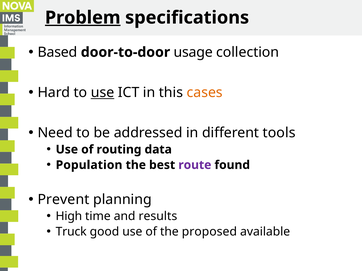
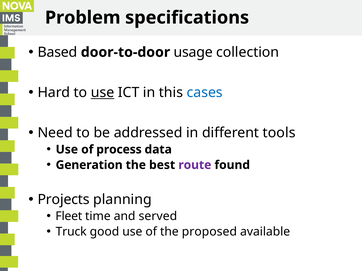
Problem underline: present -> none
cases colour: orange -> blue
routing: routing -> process
Population: Population -> Generation
Prevent: Prevent -> Projects
High: High -> Fleet
results: results -> served
